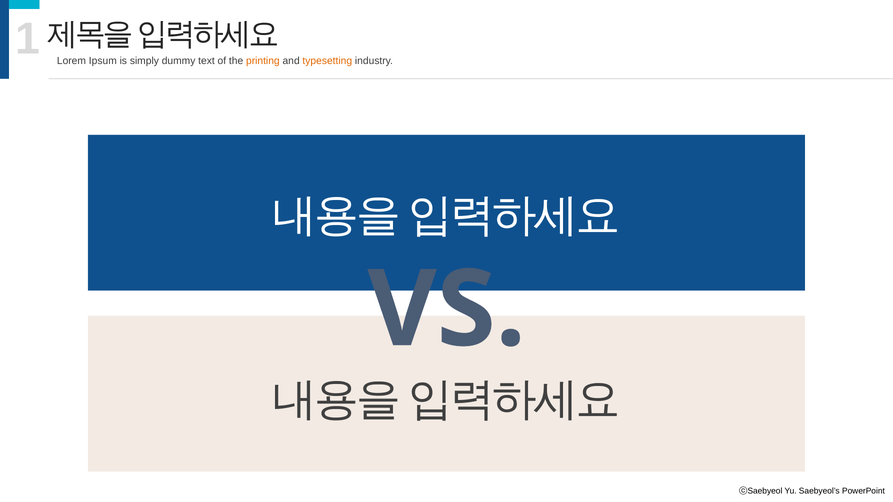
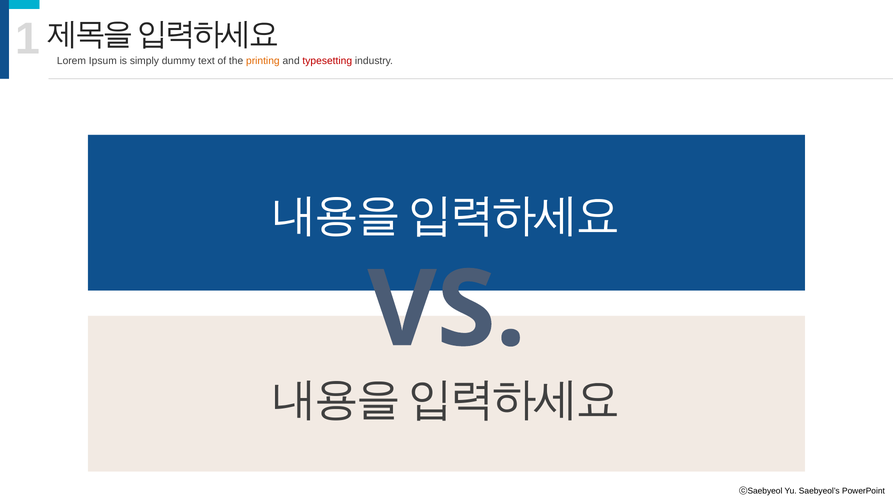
typesetting colour: orange -> red
